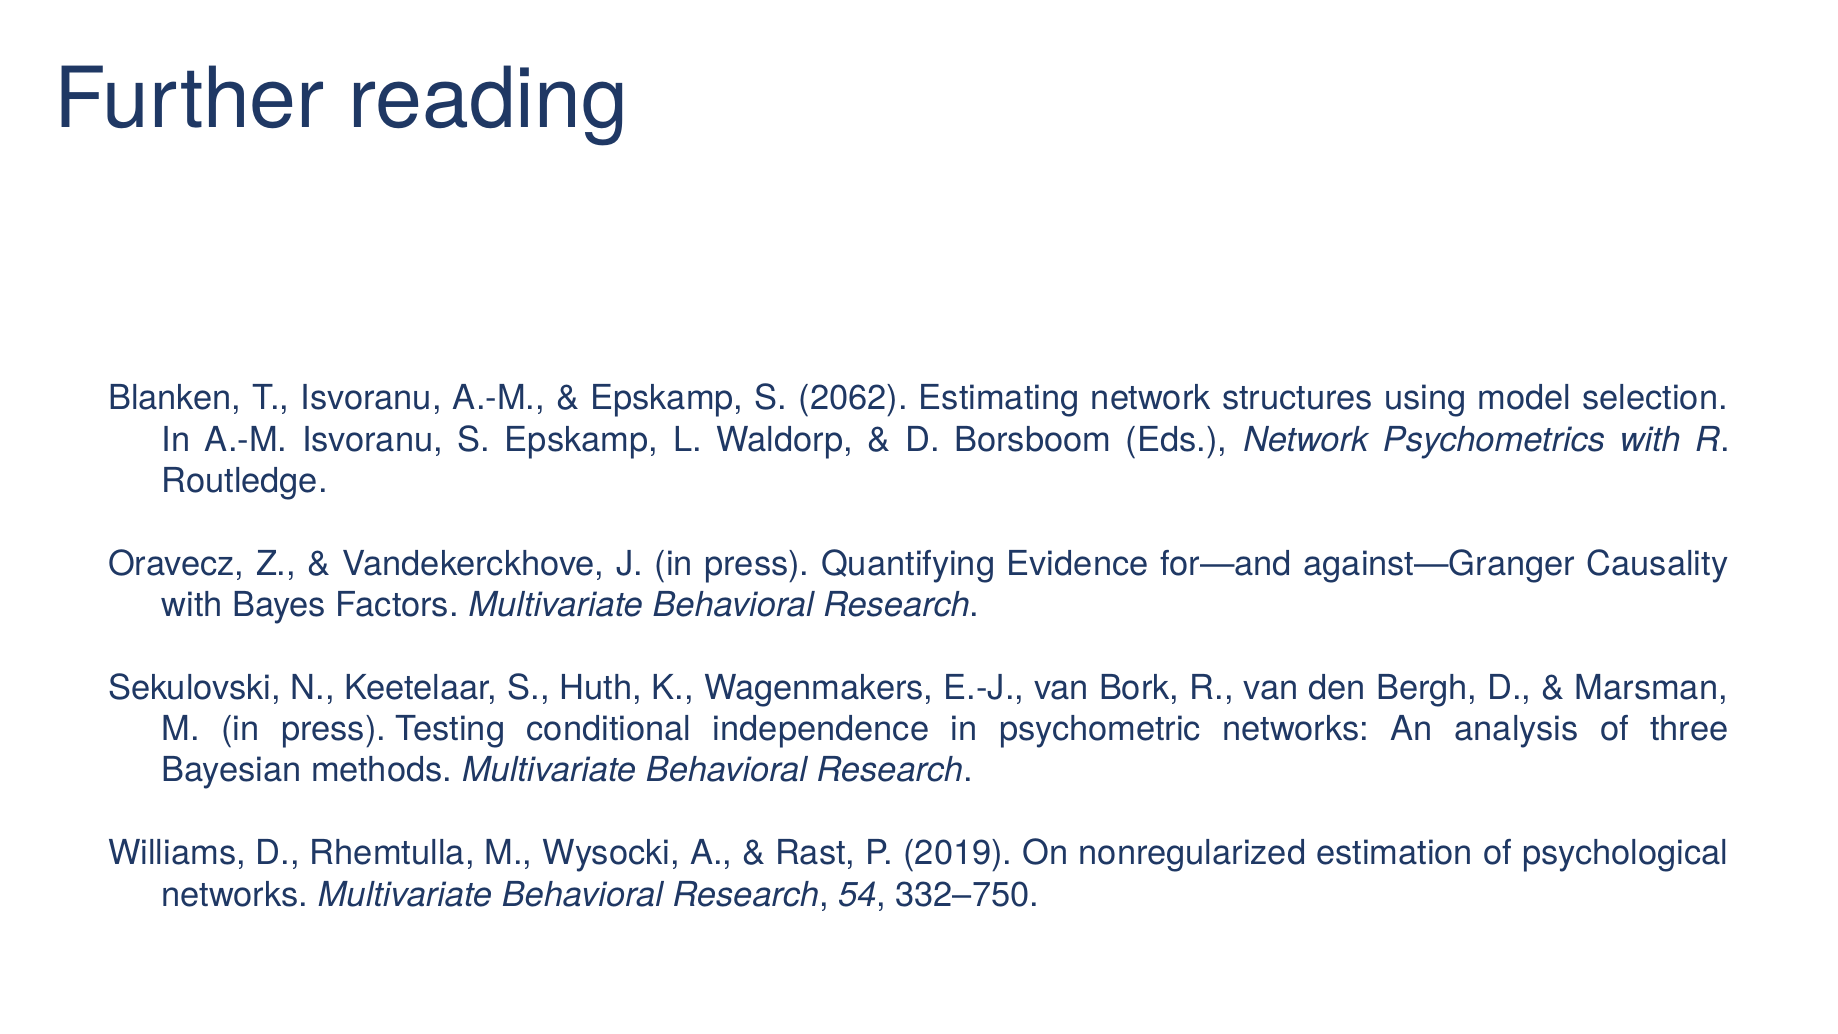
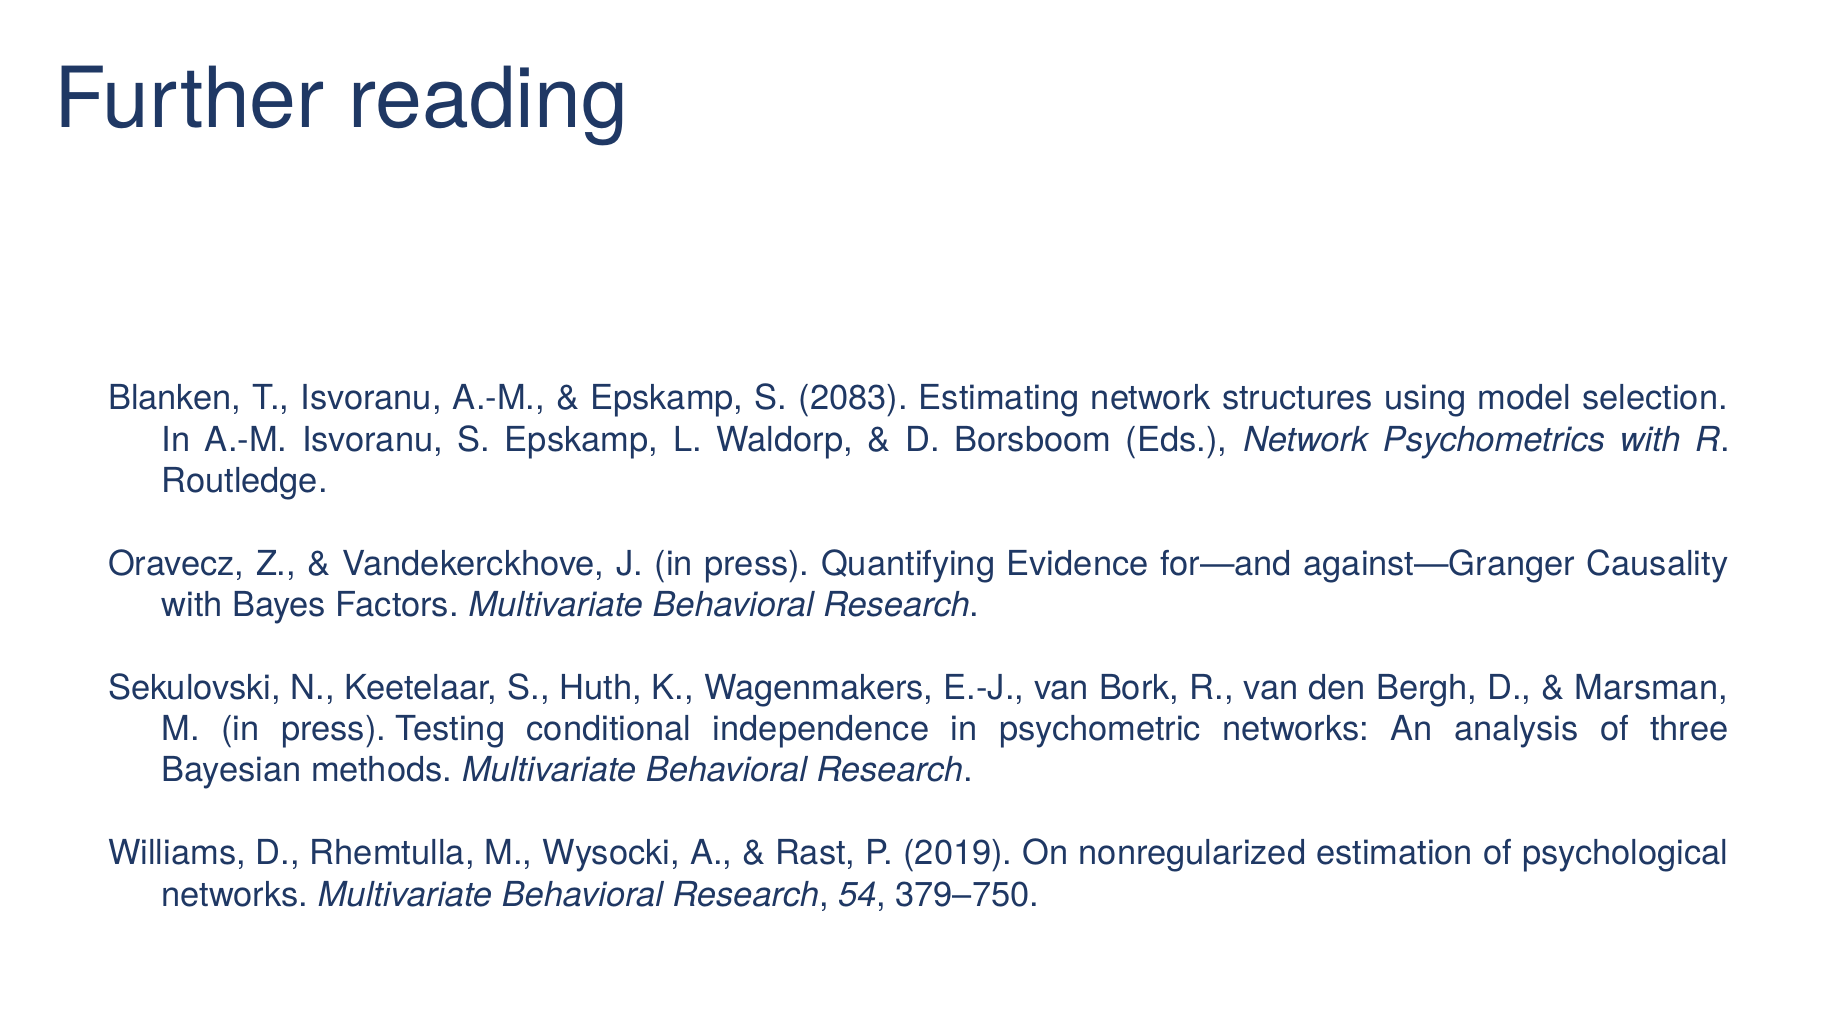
2062: 2062 -> 2083
332–750: 332–750 -> 379–750
